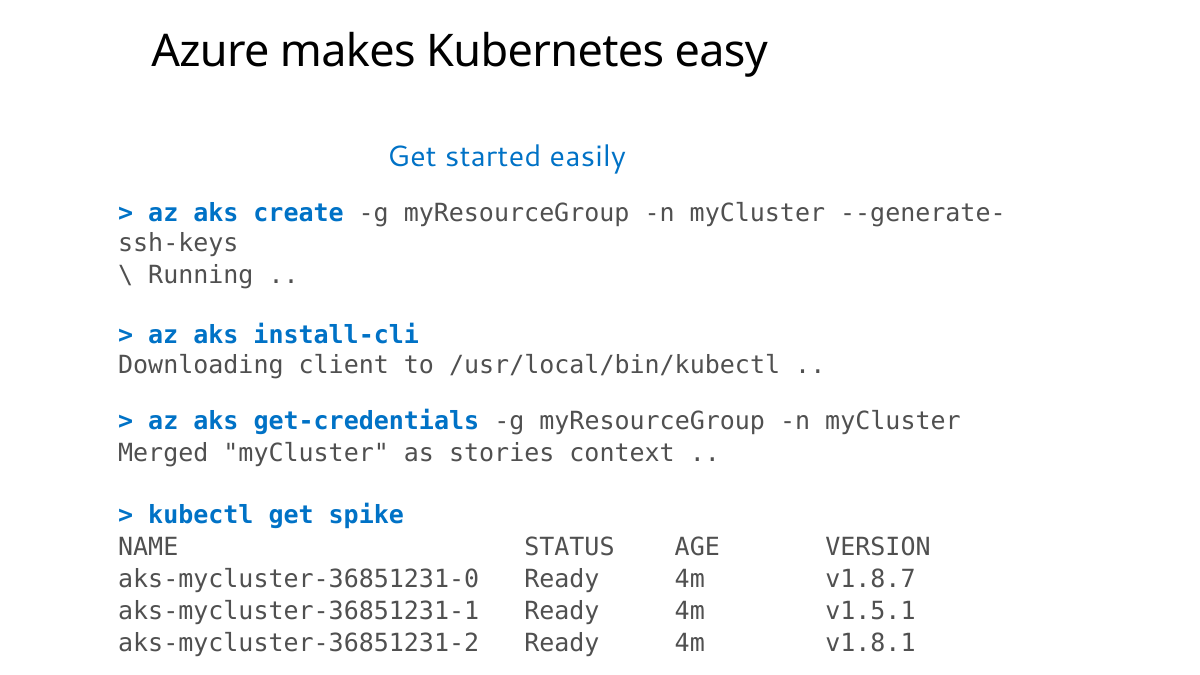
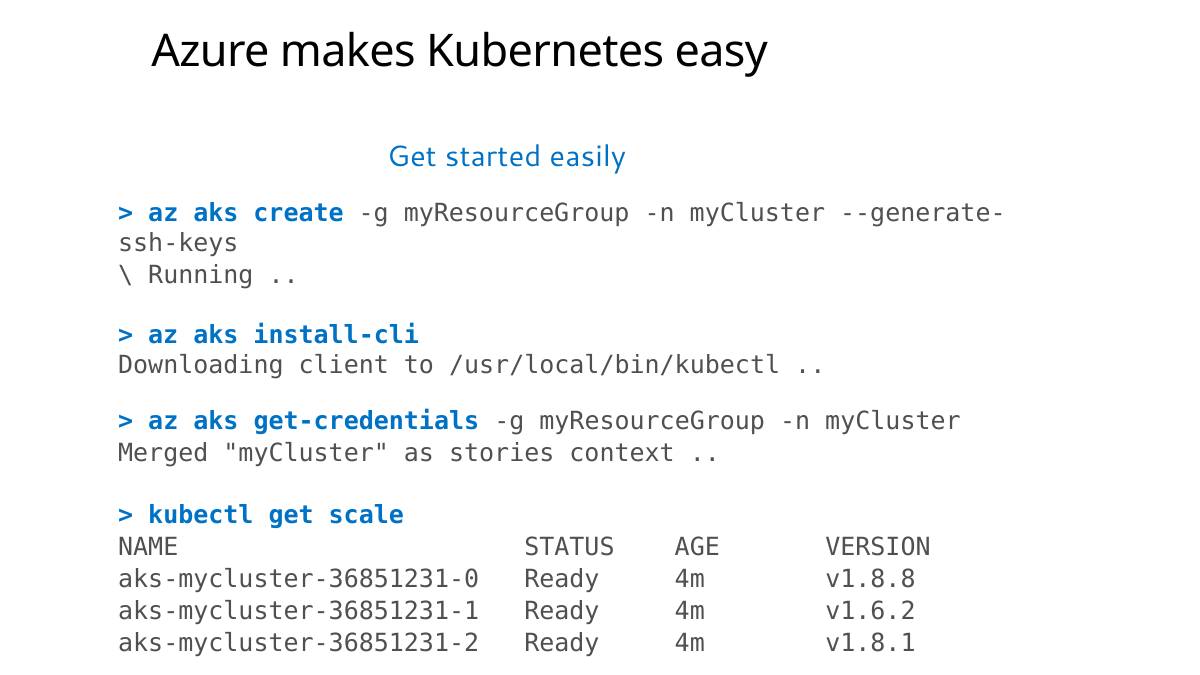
spike: spike -> scale
v1.8.7: v1.8.7 -> v1.8.8
v1.5.1: v1.5.1 -> v1.6.2
